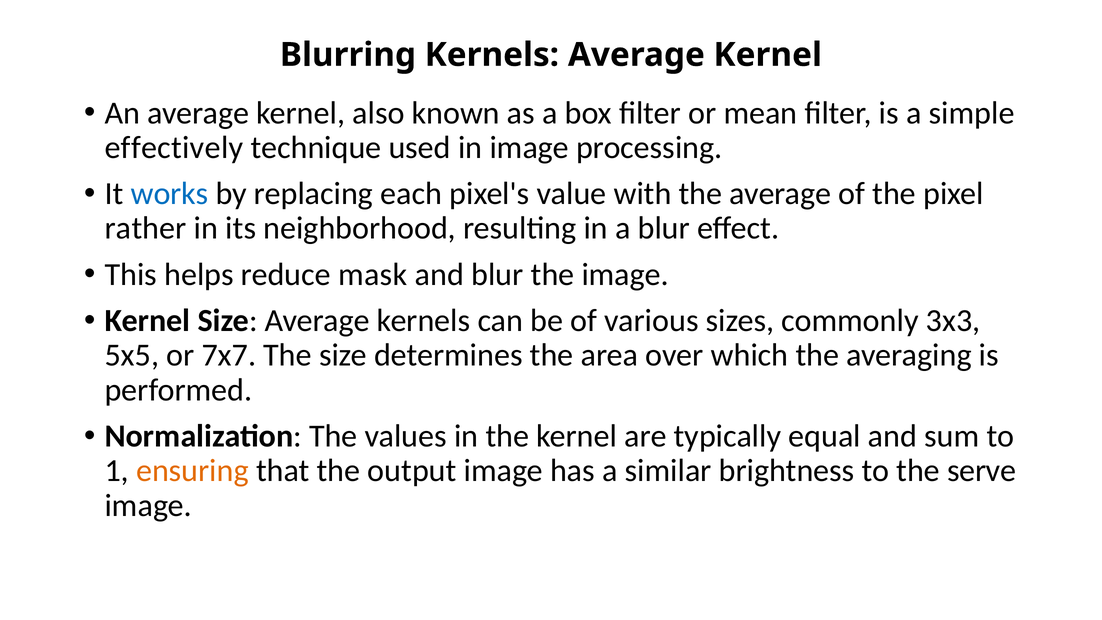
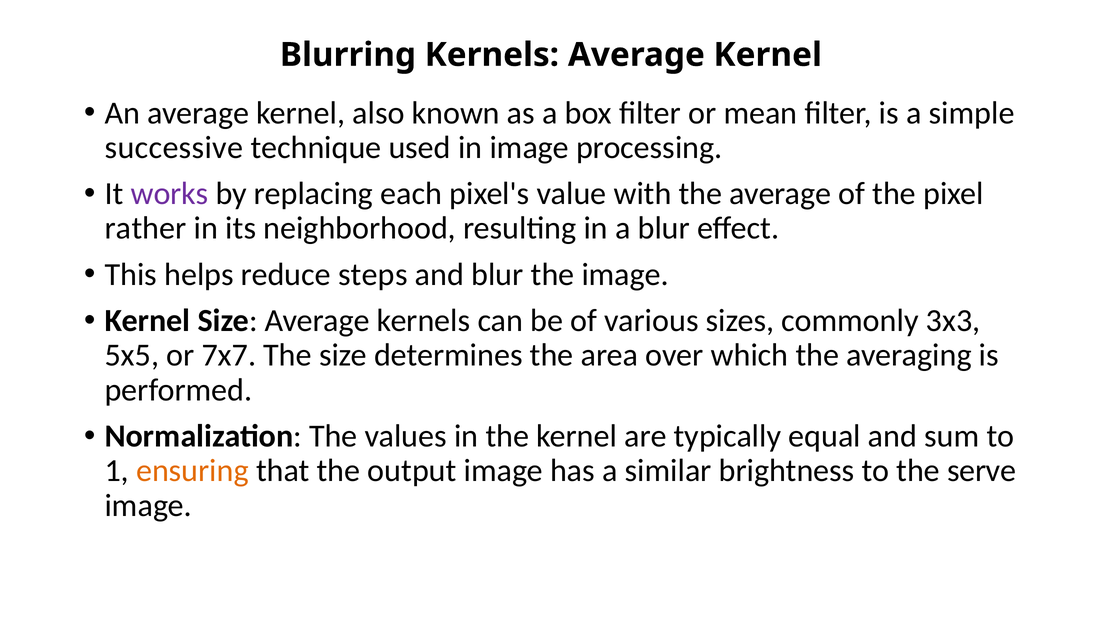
effectively: effectively -> successive
works colour: blue -> purple
mask: mask -> steps
